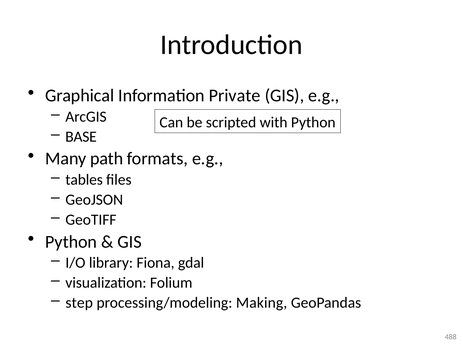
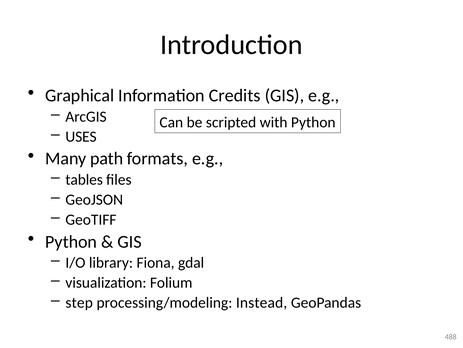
Private: Private -> Credits
BASE: BASE -> USES
Making: Making -> Instead
